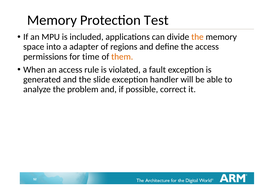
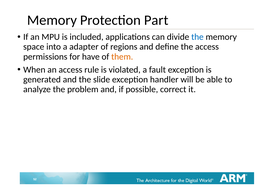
Test: Test -> Part
the at (197, 37) colour: orange -> blue
time: time -> have
